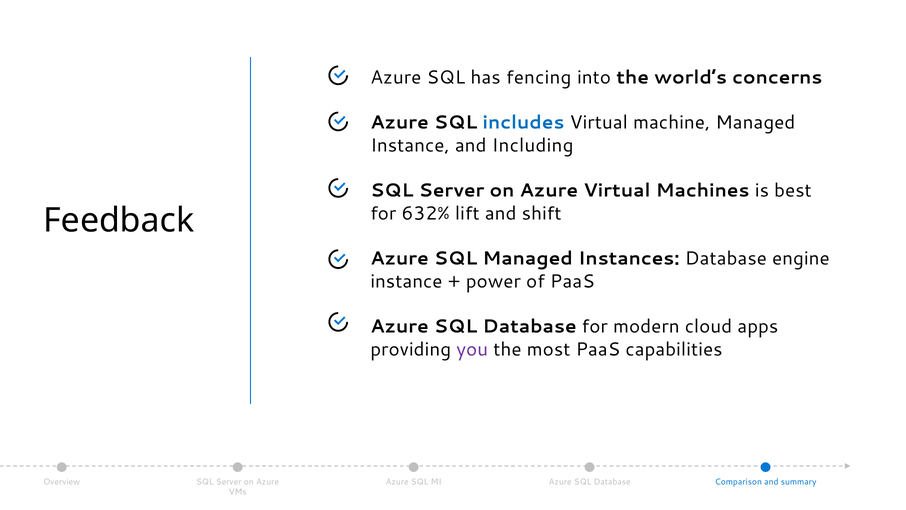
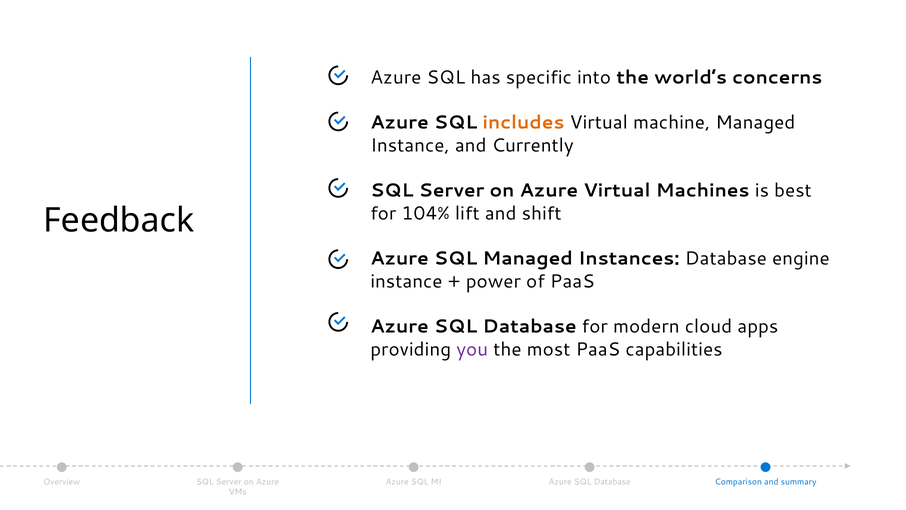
fencing: fencing -> specific
includes colour: blue -> orange
Including: Including -> Currently
632%: 632% -> 104%
